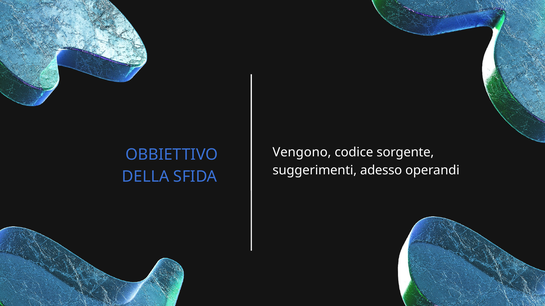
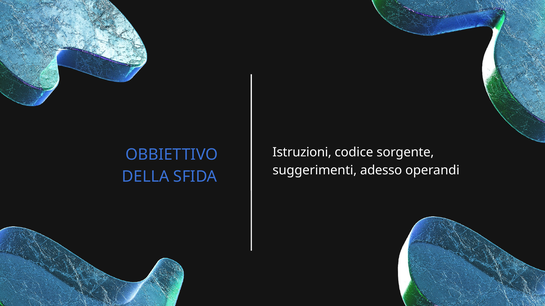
Vengono: Vengono -> Istruzioni
